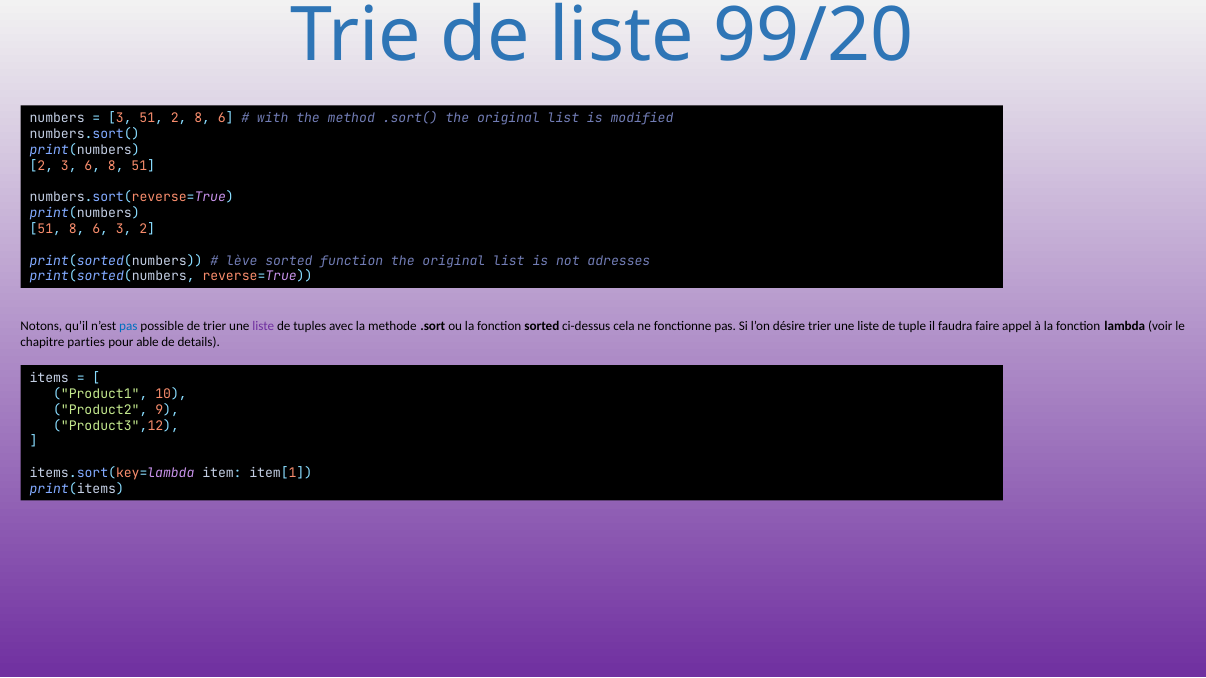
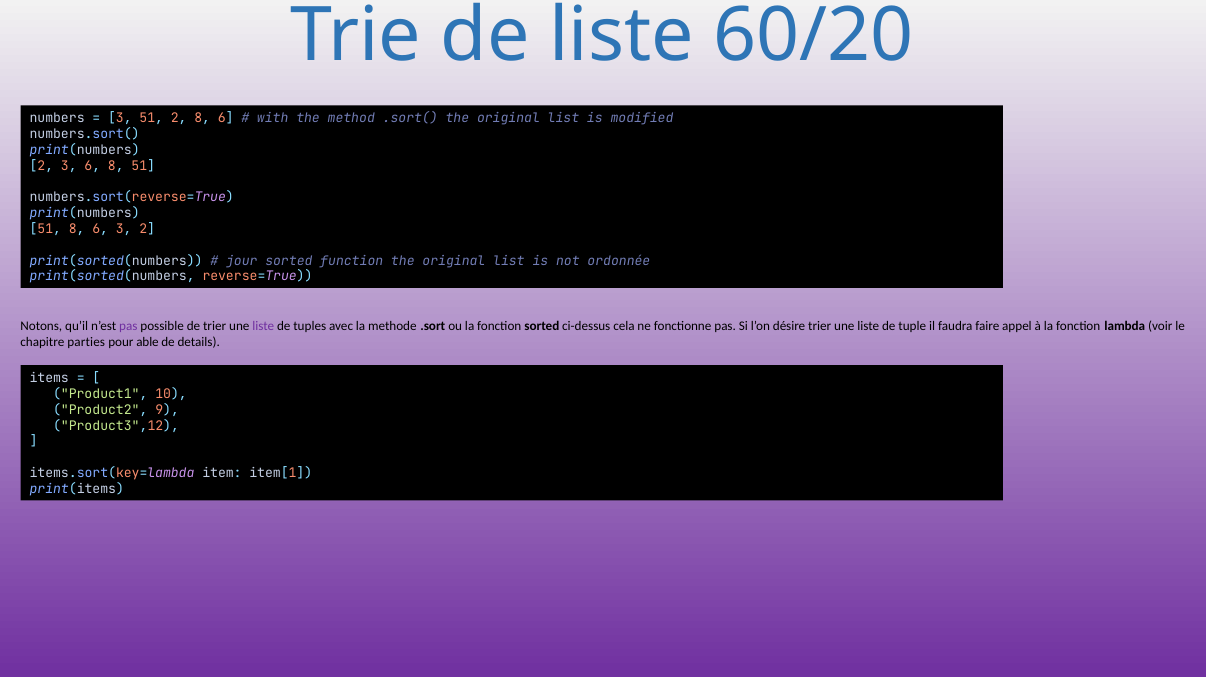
99/20: 99/20 -> 60/20
lève: lève -> jour
adresses: adresses -> ordonnée
pas at (128, 327) colour: blue -> purple
